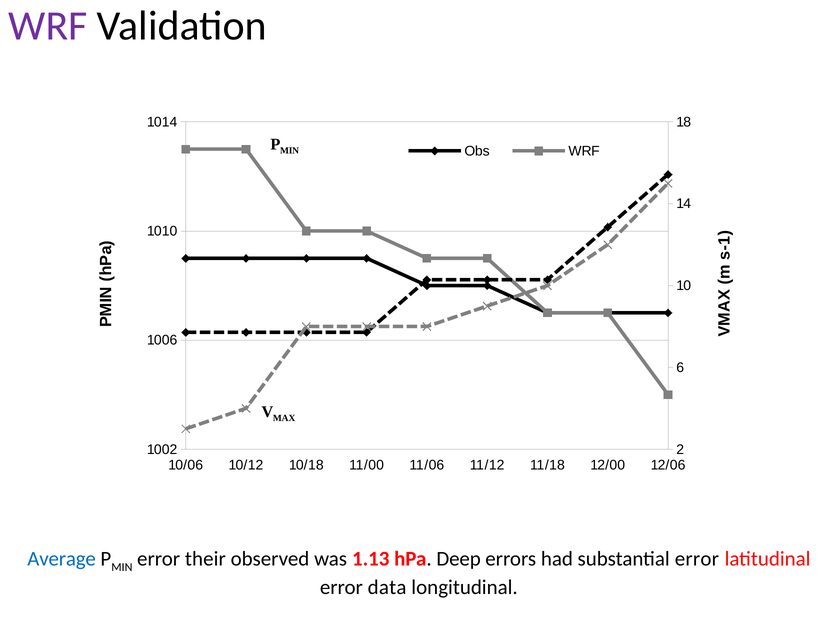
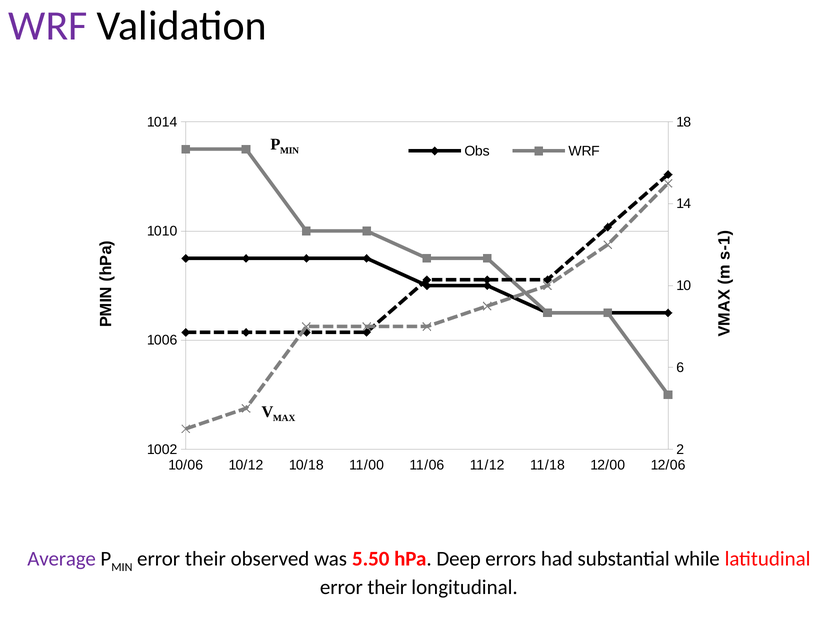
Average colour: blue -> purple
1.13: 1.13 -> 5.50
substantial error: error -> while
data at (387, 588): data -> their
